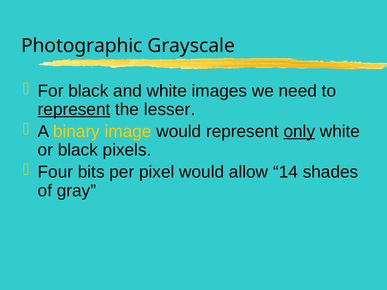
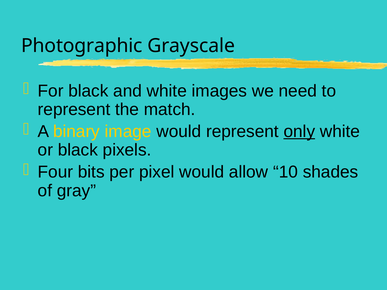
represent at (74, 110) underline: present -> none
lesser: lesser -> match
14: 14 -> 10
